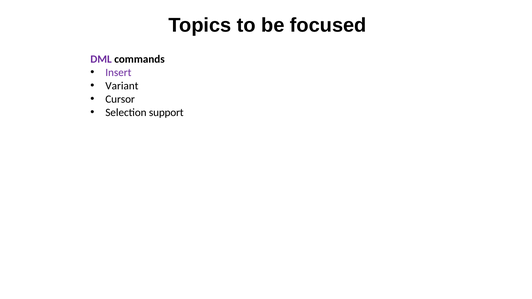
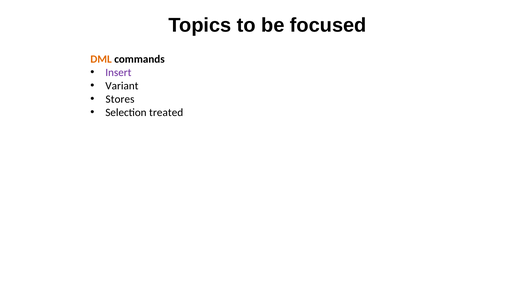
DML colour: purple -> orange
Cursor: Cursor -> Stores
support: support -> treated
